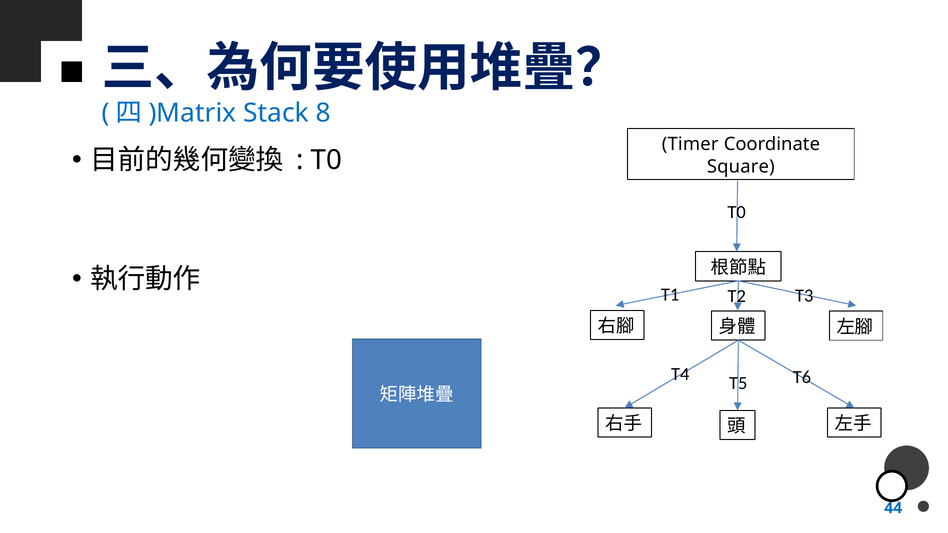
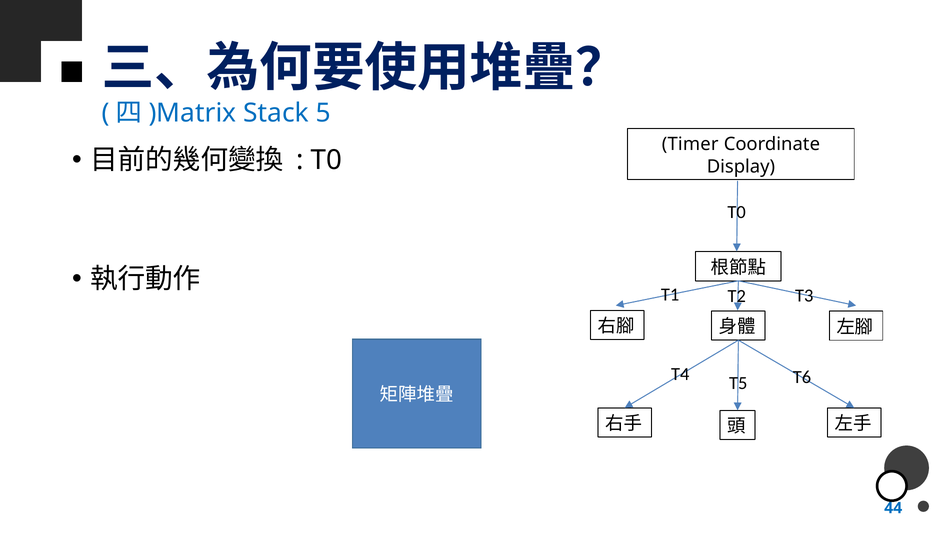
8: 8 -> 5
Square: Square -> Display
